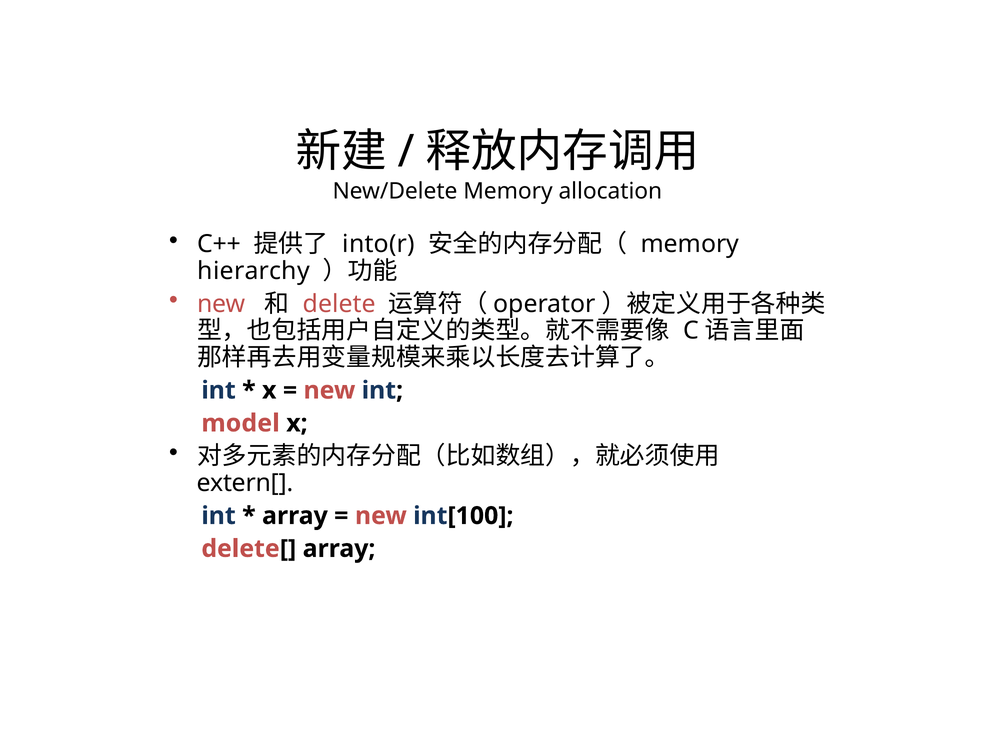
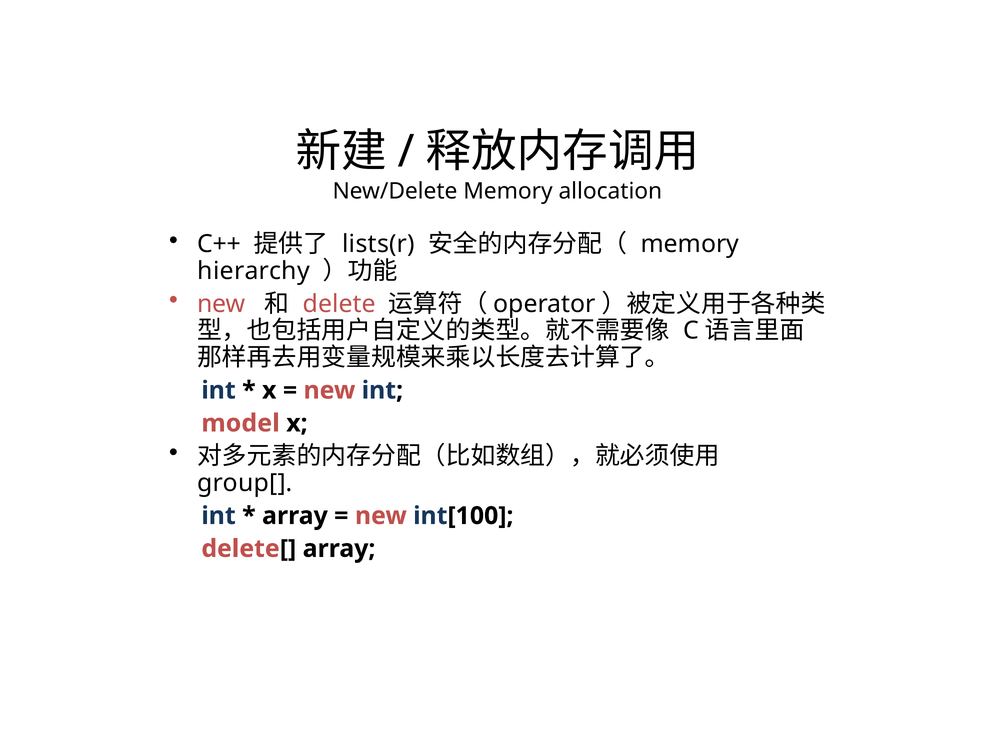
into(r: into(r -> lists(r
extern[: extern[ -> group[
